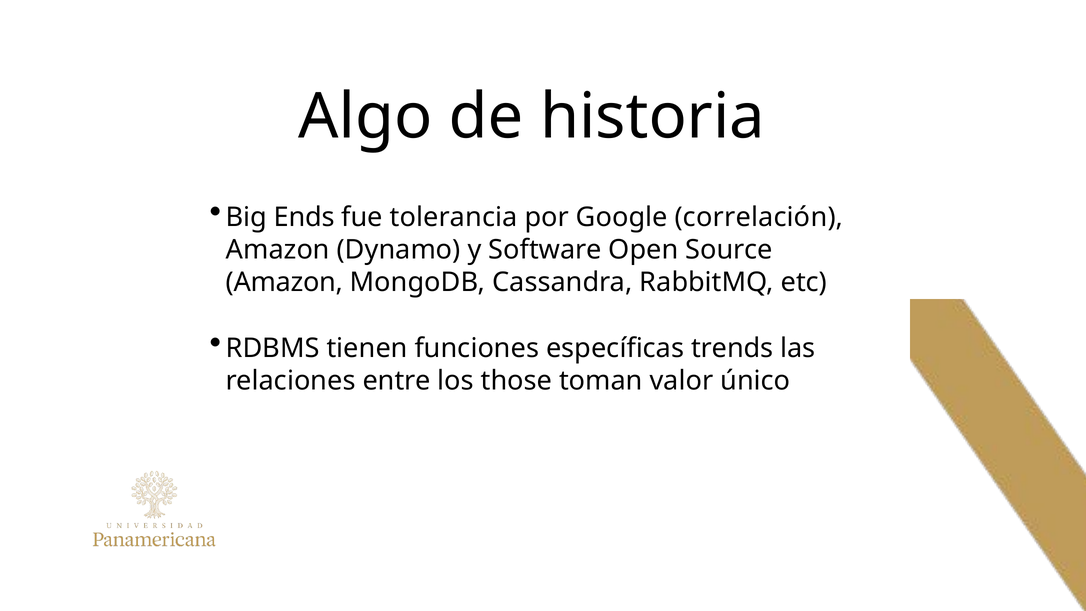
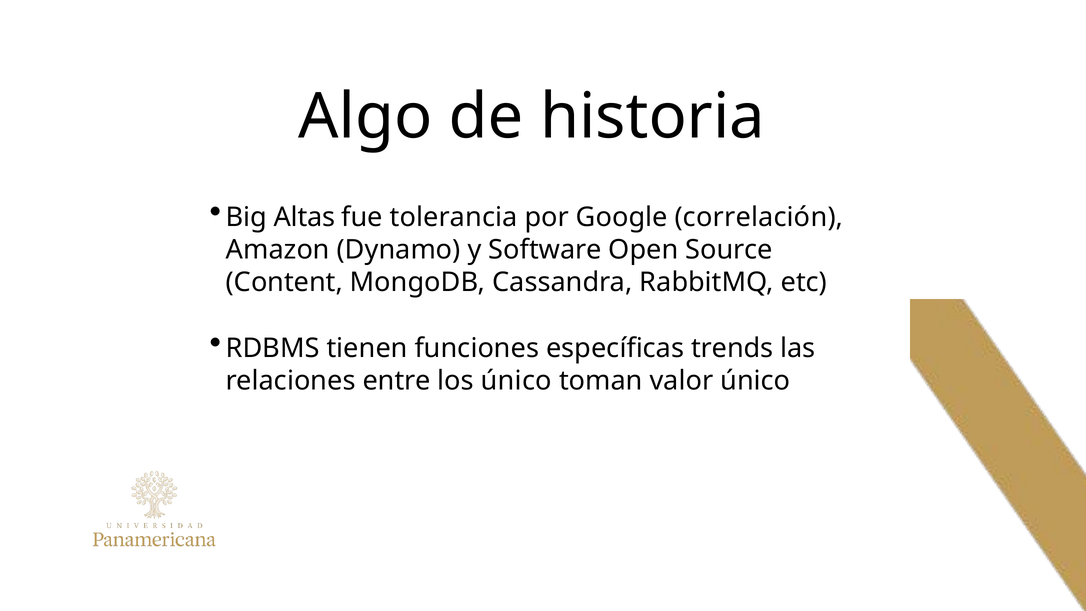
Ends: Ends -> Altas
Amazon at (284, 282): Amazon -> Content
los those: those -> único
